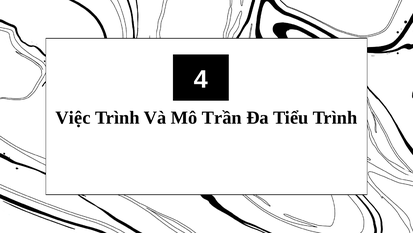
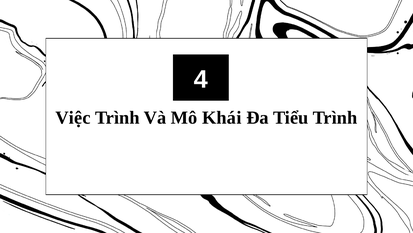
Trần: Trần -> Khái
